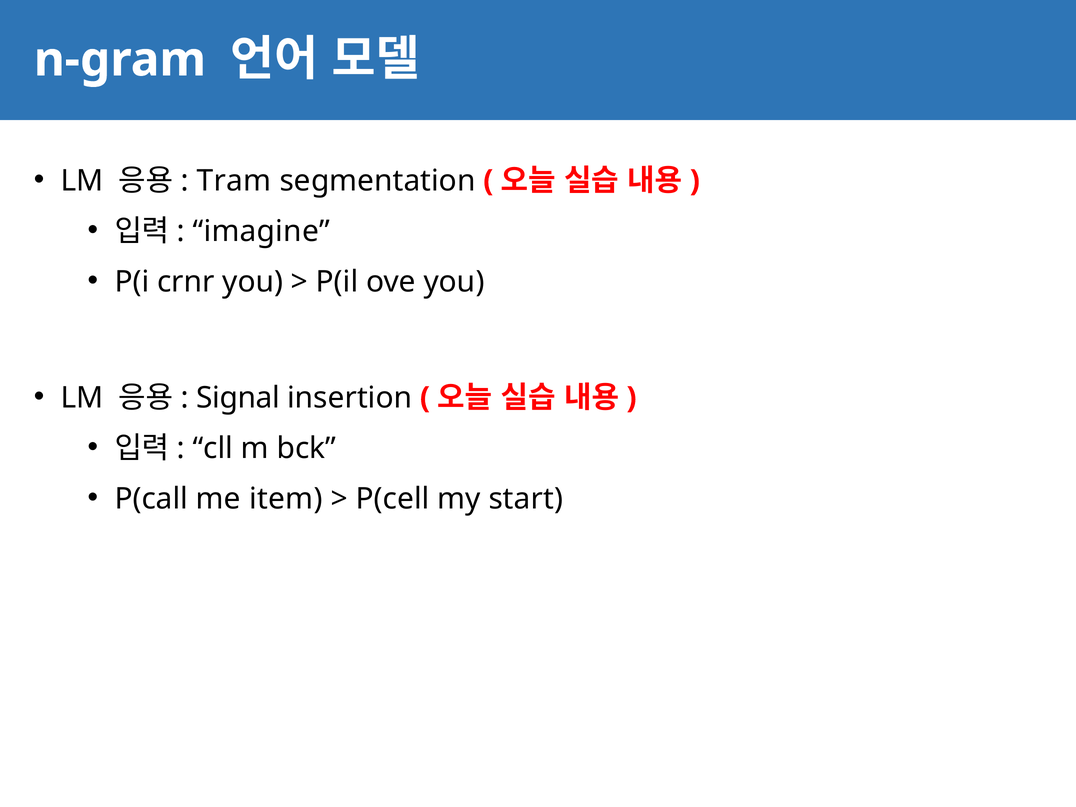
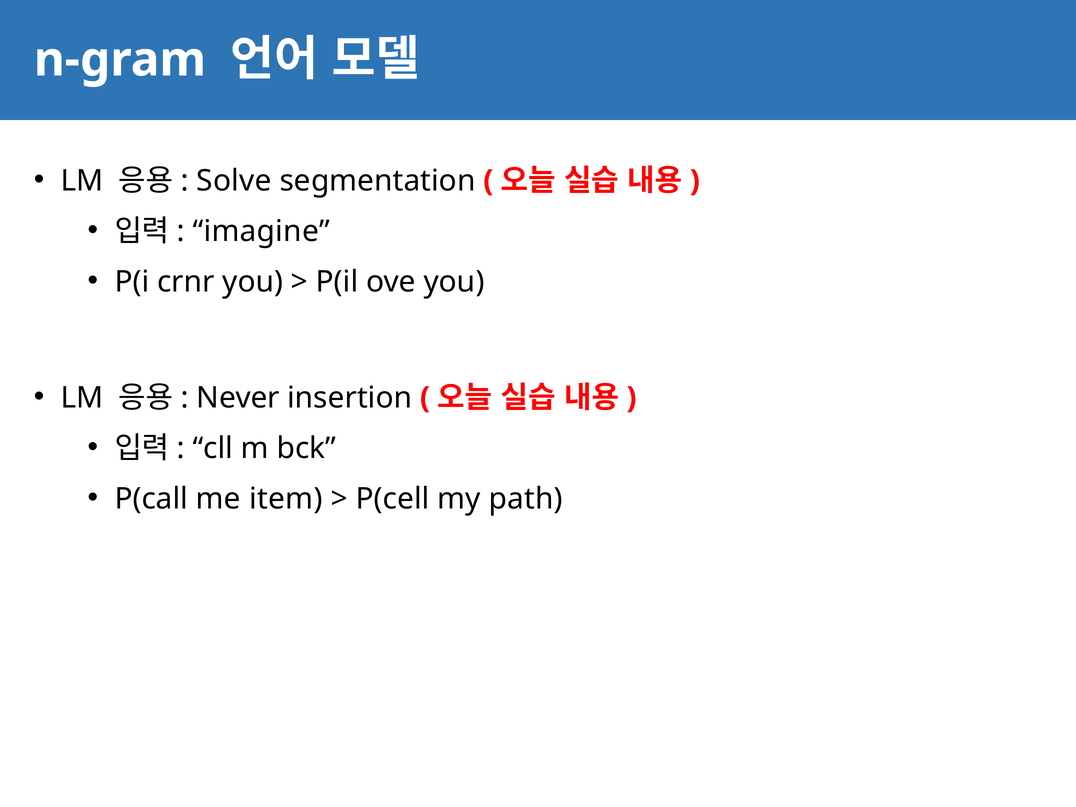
Tram: Tram -> Solve
Signal: Signal -> Never
start: start -> path
